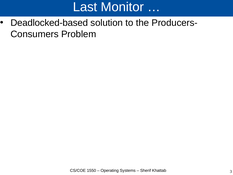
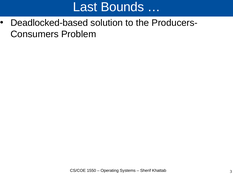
Monitor: Monitor -> Bounds
